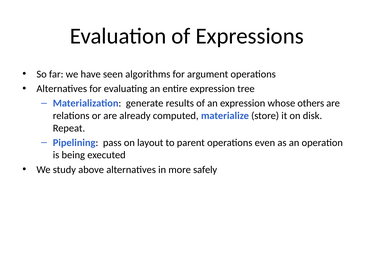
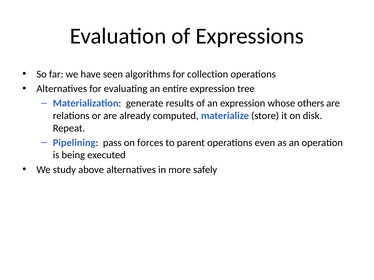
argument: argument -> collection
layout: layout -> forces
